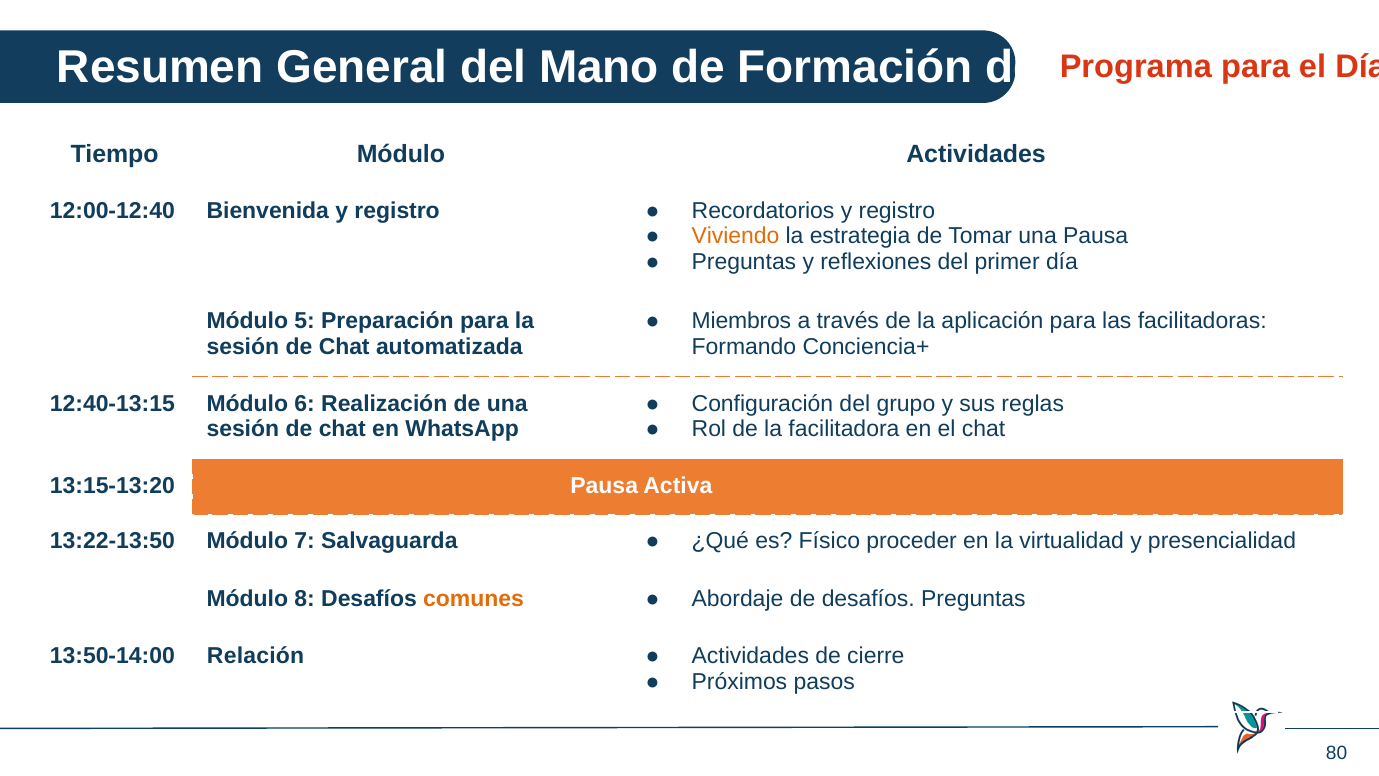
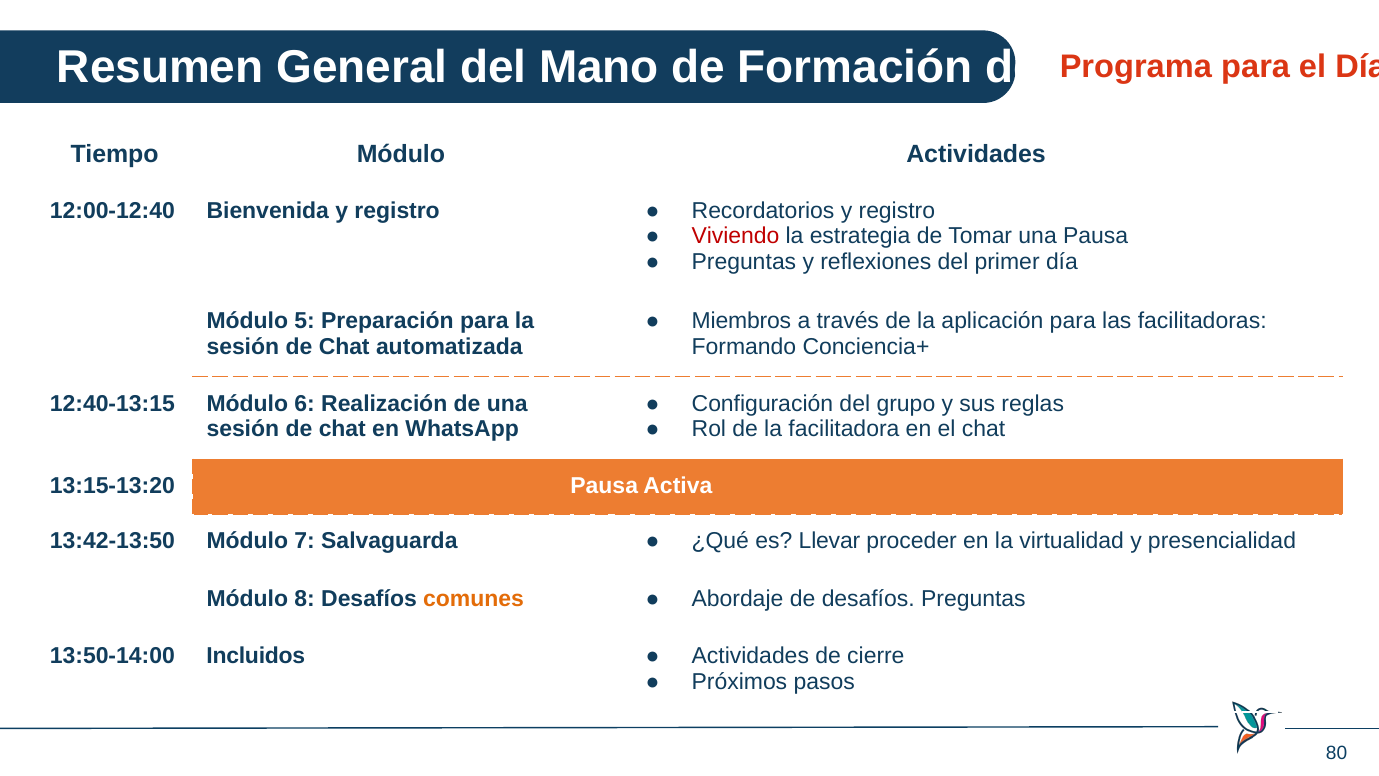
Viviendo colour: orange -> red
13:22-13:50: 13:22-13:50 -> 13:42-13:50
Físico: Físico -> Llevar
Relación: Relación -> Incluidos
